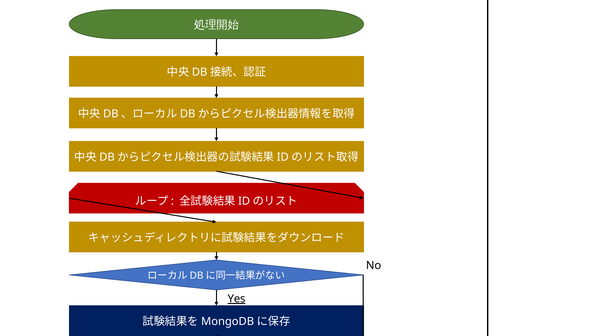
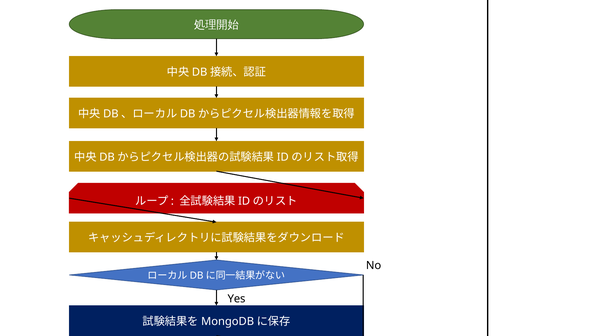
Yes underline: present -> none
